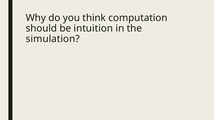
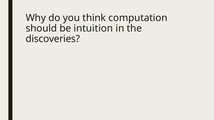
simulation: simulation -> discoveries
